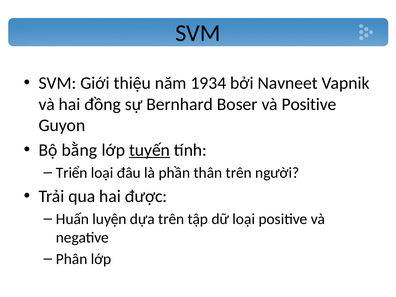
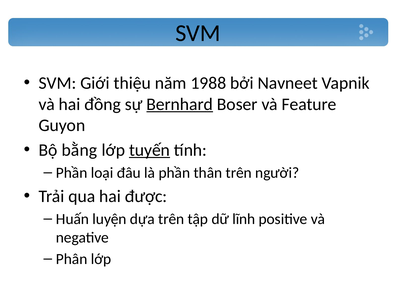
1934: 1934 -> 1988
Bernhard underline: none -> present
và Positive: Positive -> Feature
Triển at (72, 173): Triển -> Phần
dữ loại: loại -> lĩnh
